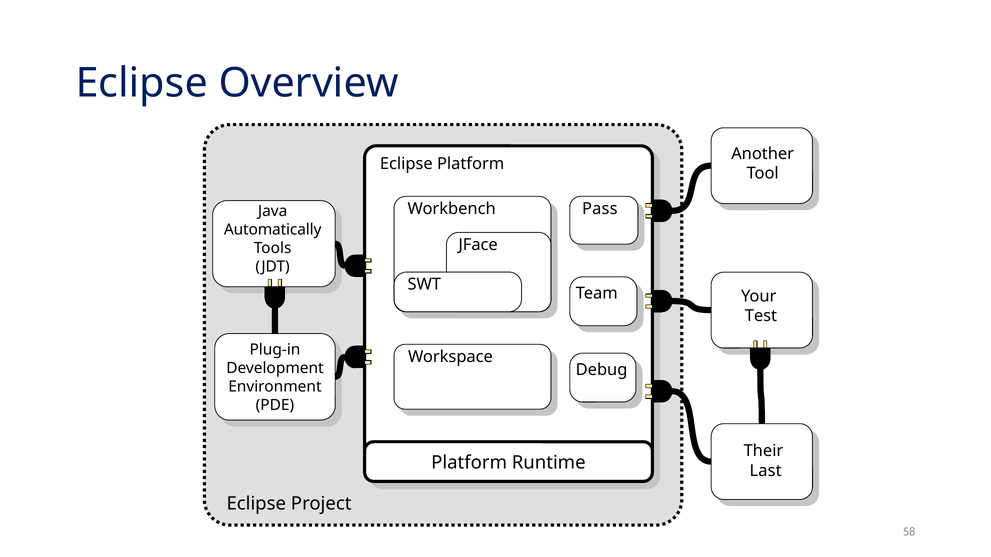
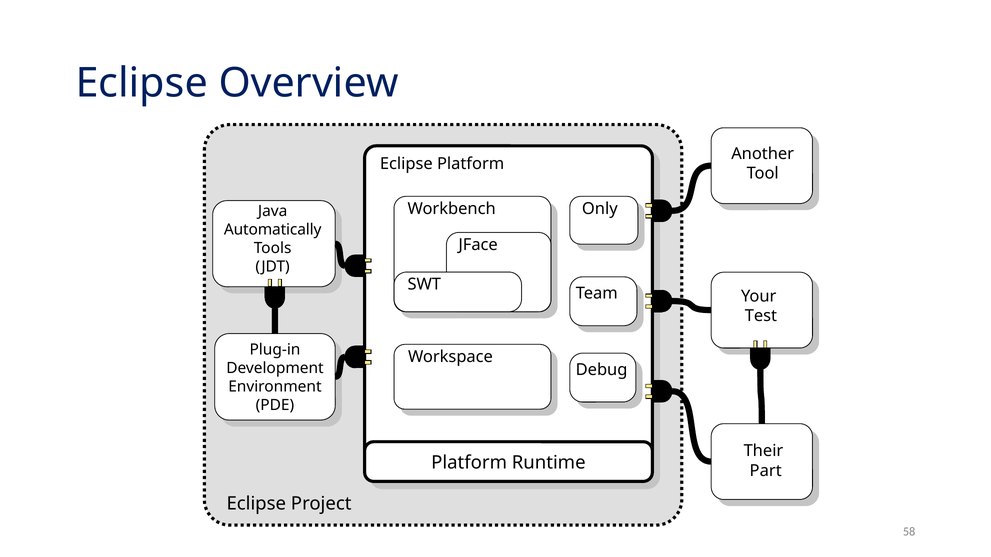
Pass: Pass -> Only
Last: Last -> Part
